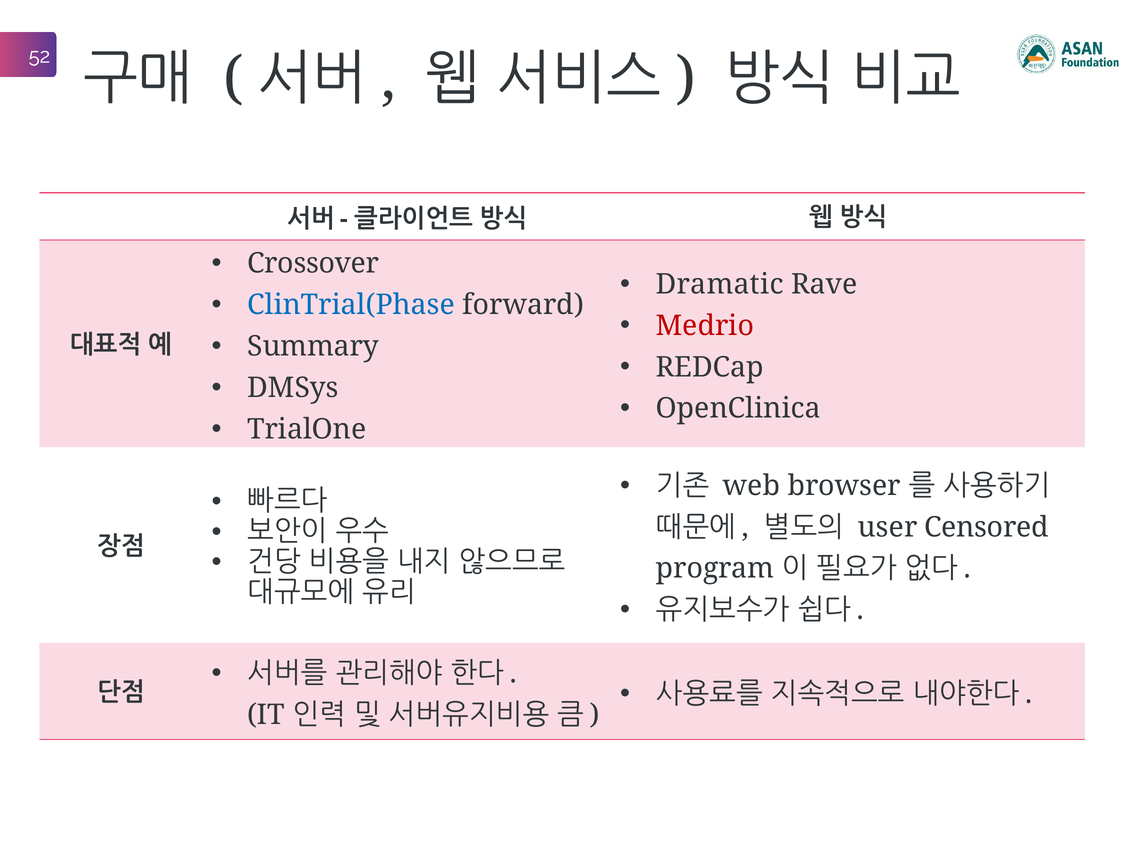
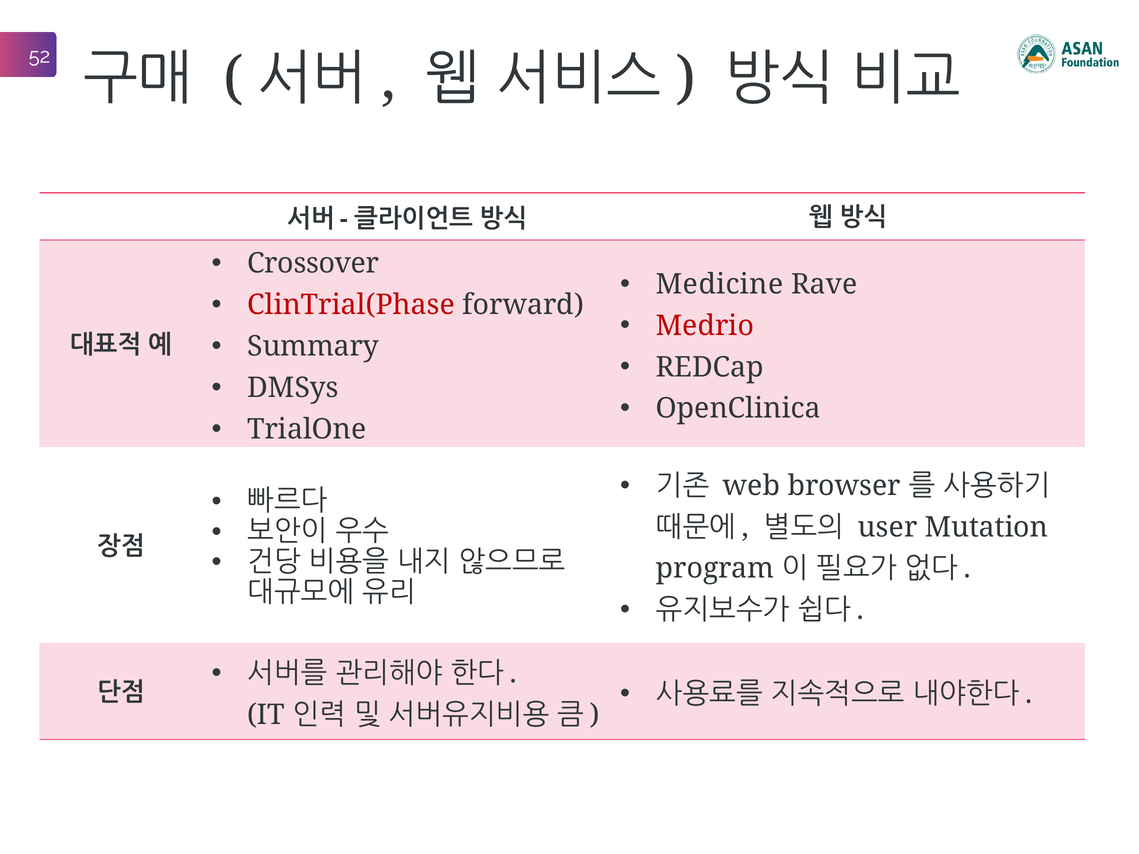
Dramatic: Dramatic -> Medicine
ClinTrial(Phase colour: blue -> red
Censored: Censored -> Mutation
